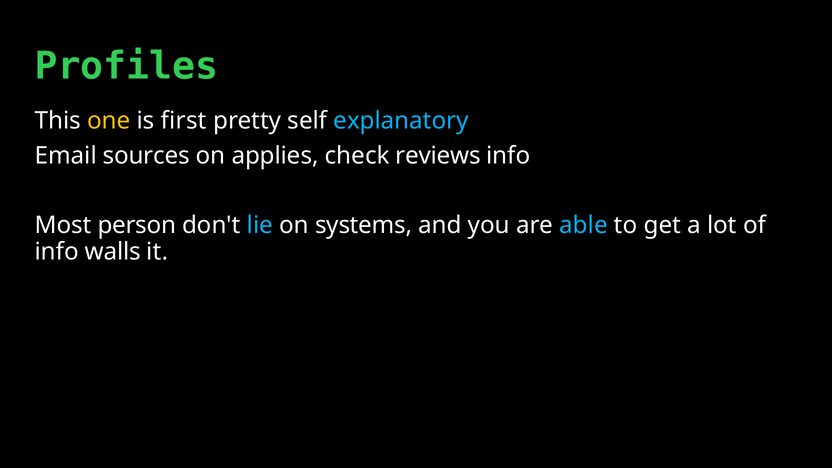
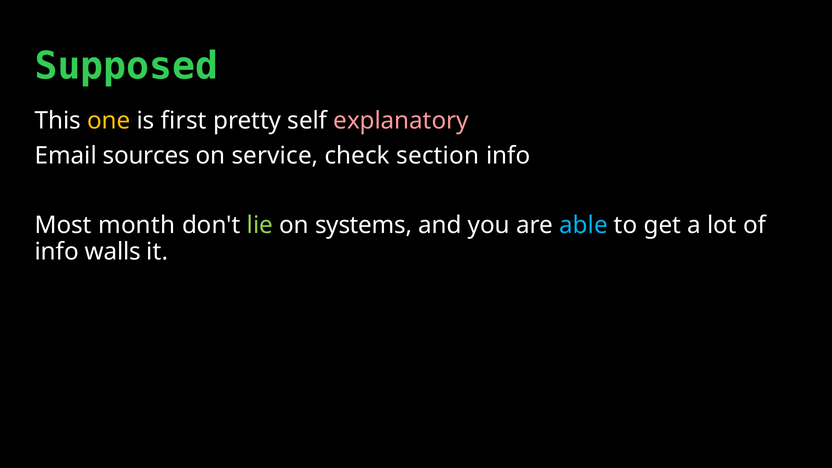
Profiles: Profiles -> Supposed
explanatory colour: light blue -> pink
applies: applies -> service
reviews: reviews -> section
person: person -> month
lie colour: light blue -> light green
